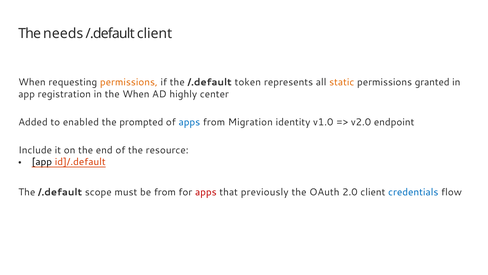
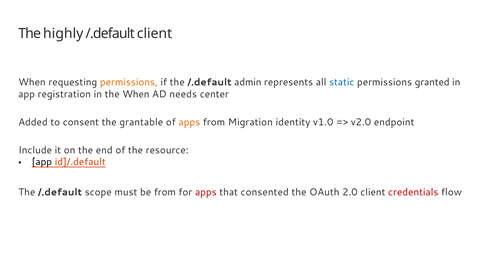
needs: needs -> highly
token: token -> admin
static colour: orange -> blue
highly: highly -> needs
enabled: enabled -> consent
prompted: prompted -> grantable
apps at (189, 122) colour: blue -> orange
previously: previously -> consented
credentials colour: blue -> red
